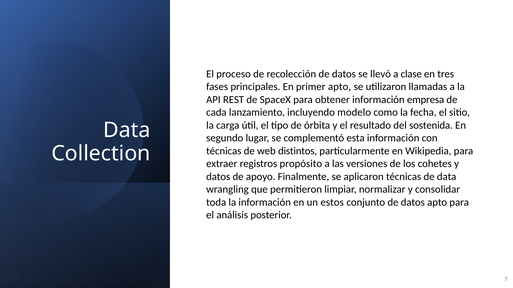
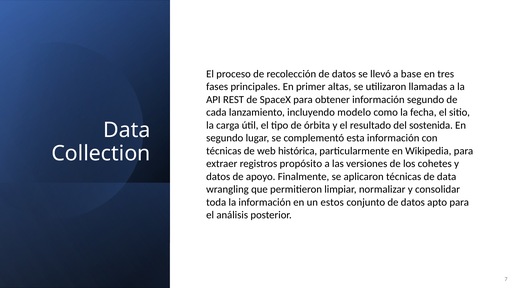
clase: clase -> base
primer apto: apto -> altas
información empresa: empresa -> segundo
distintos: distintos -> histórica
